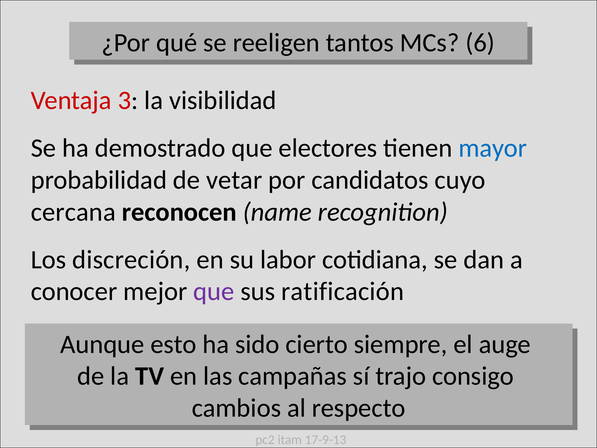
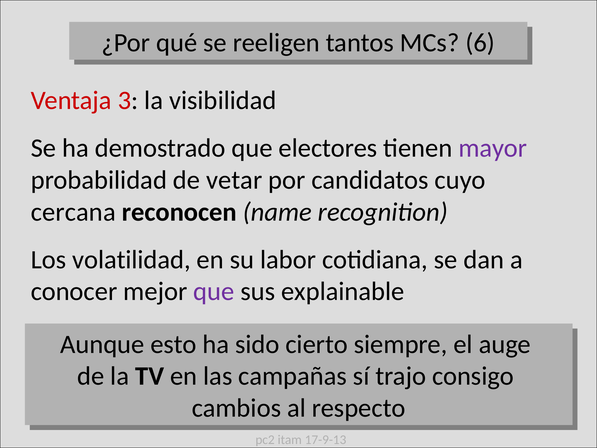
mayor colour: blue -> purple
discreción: discreción -> volatilidad
ratificación: ratificación -> explainable
